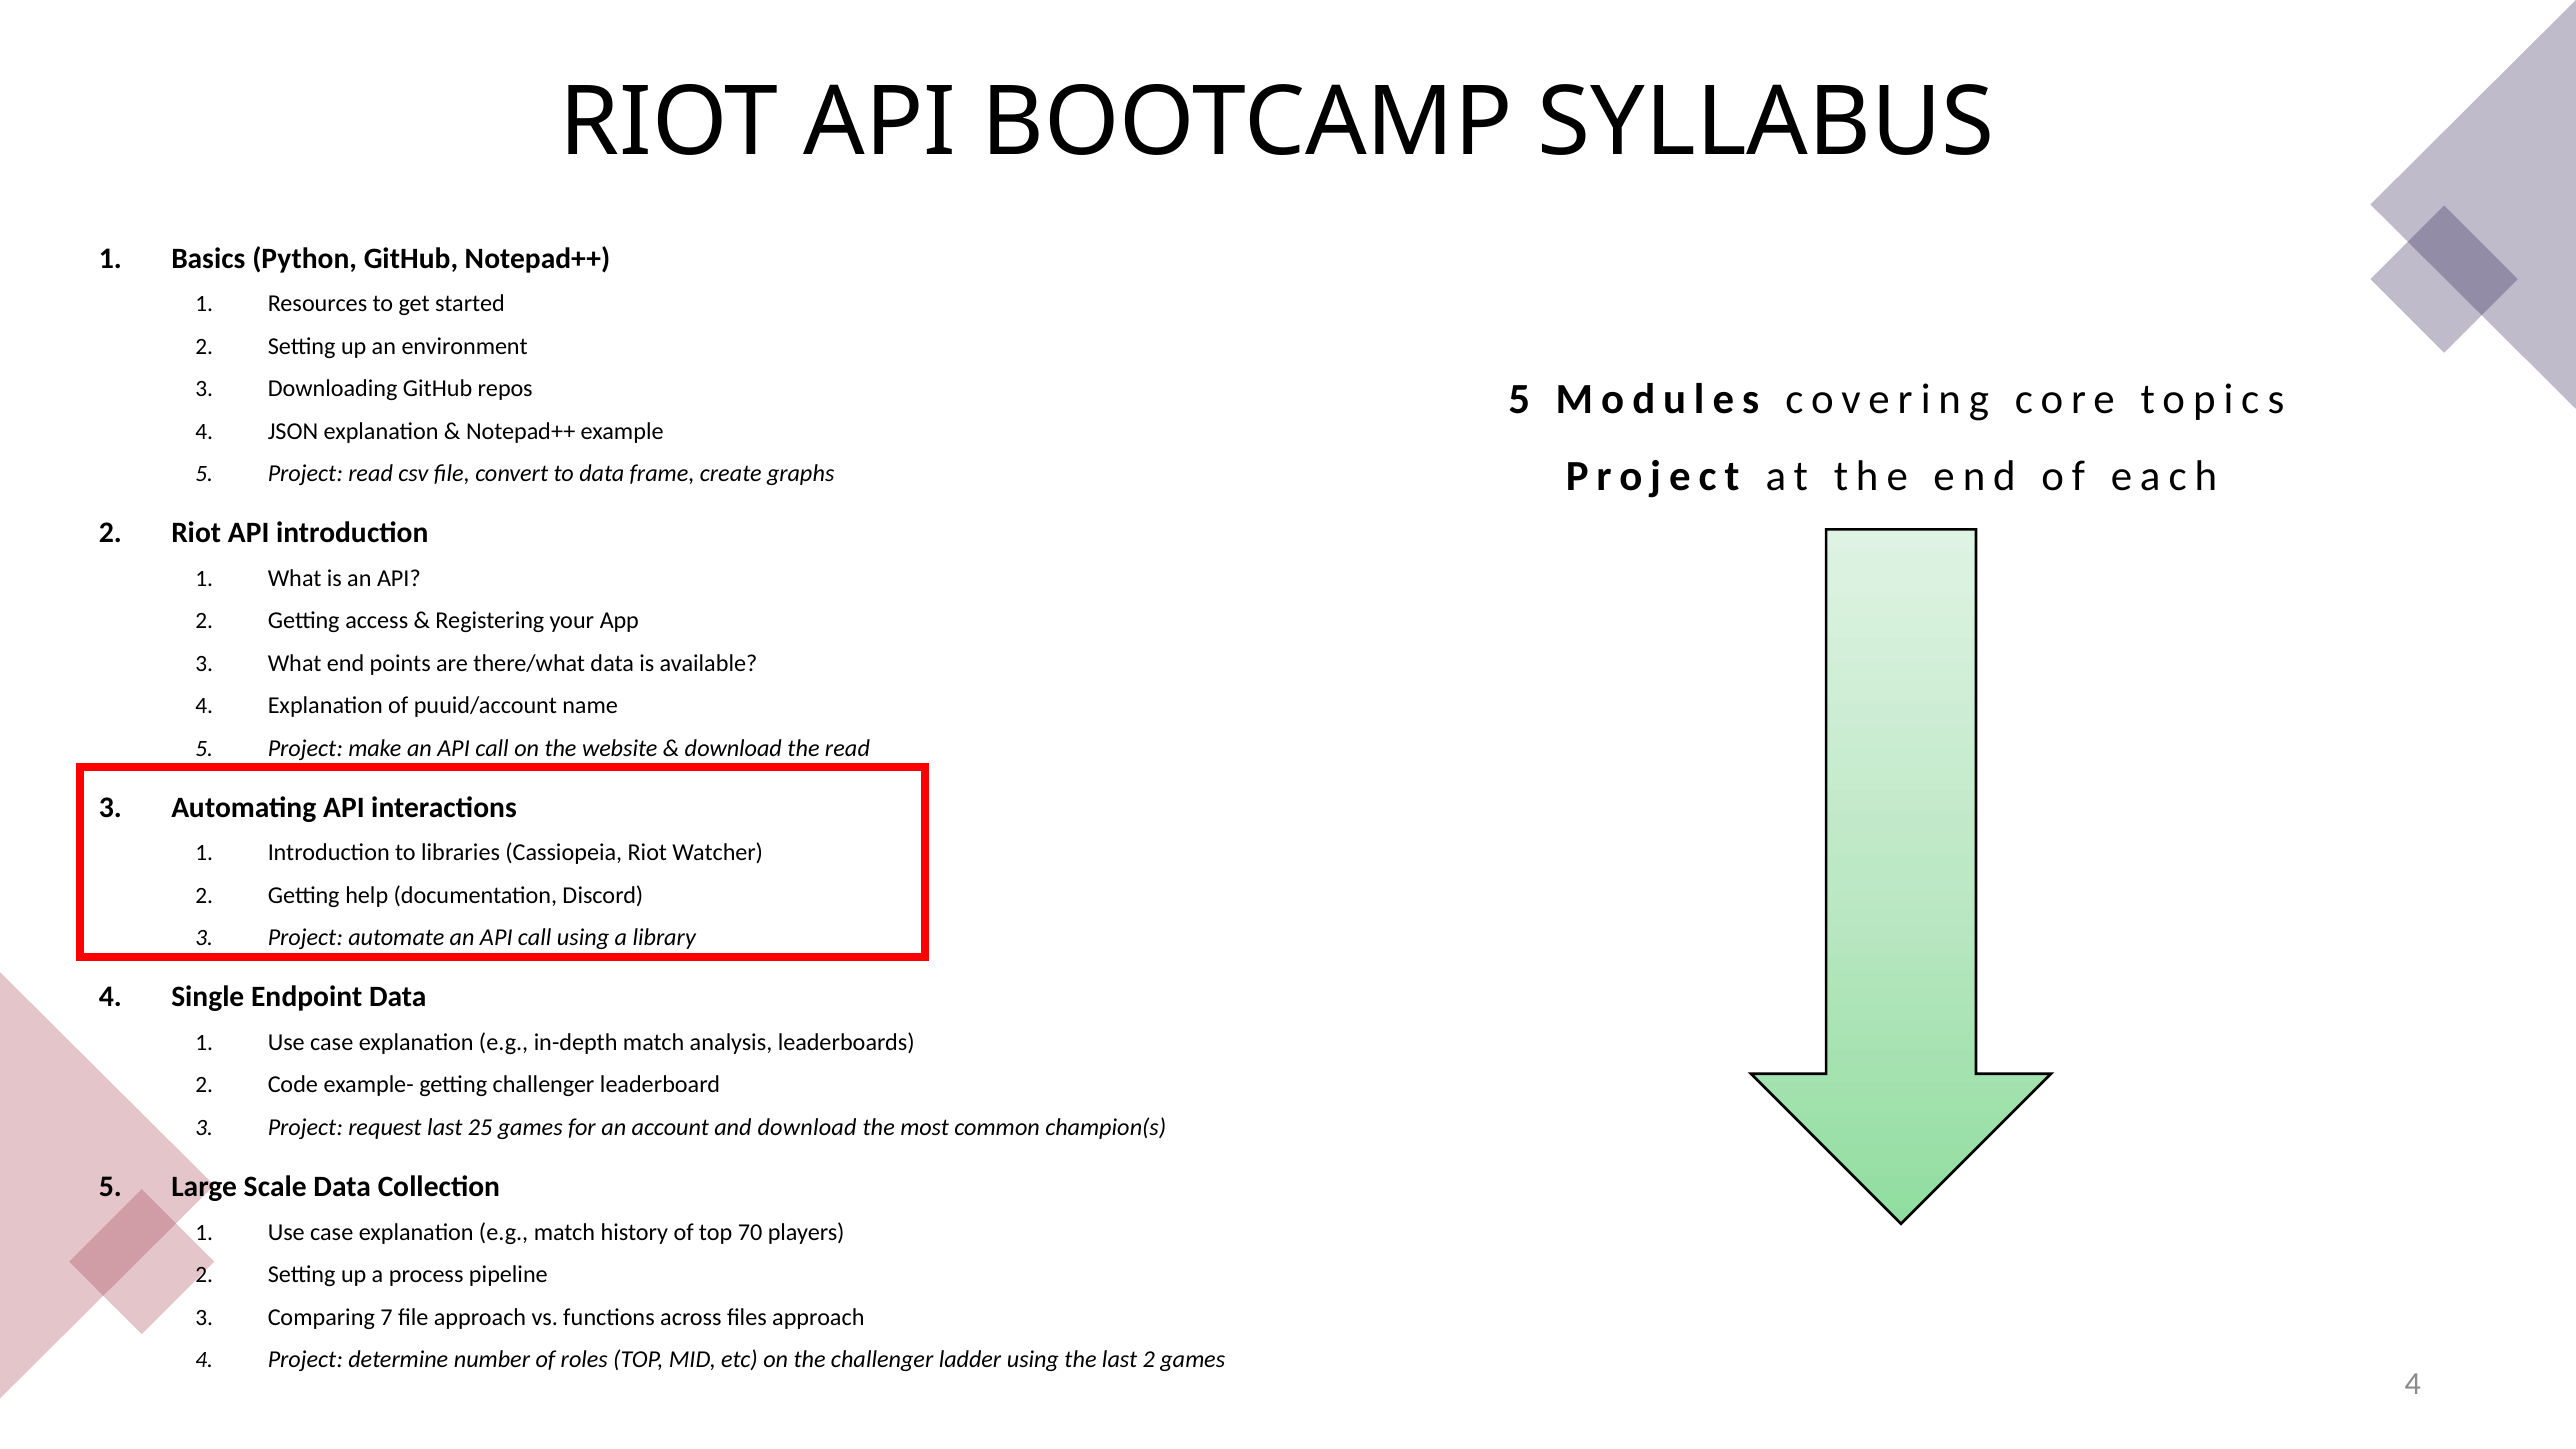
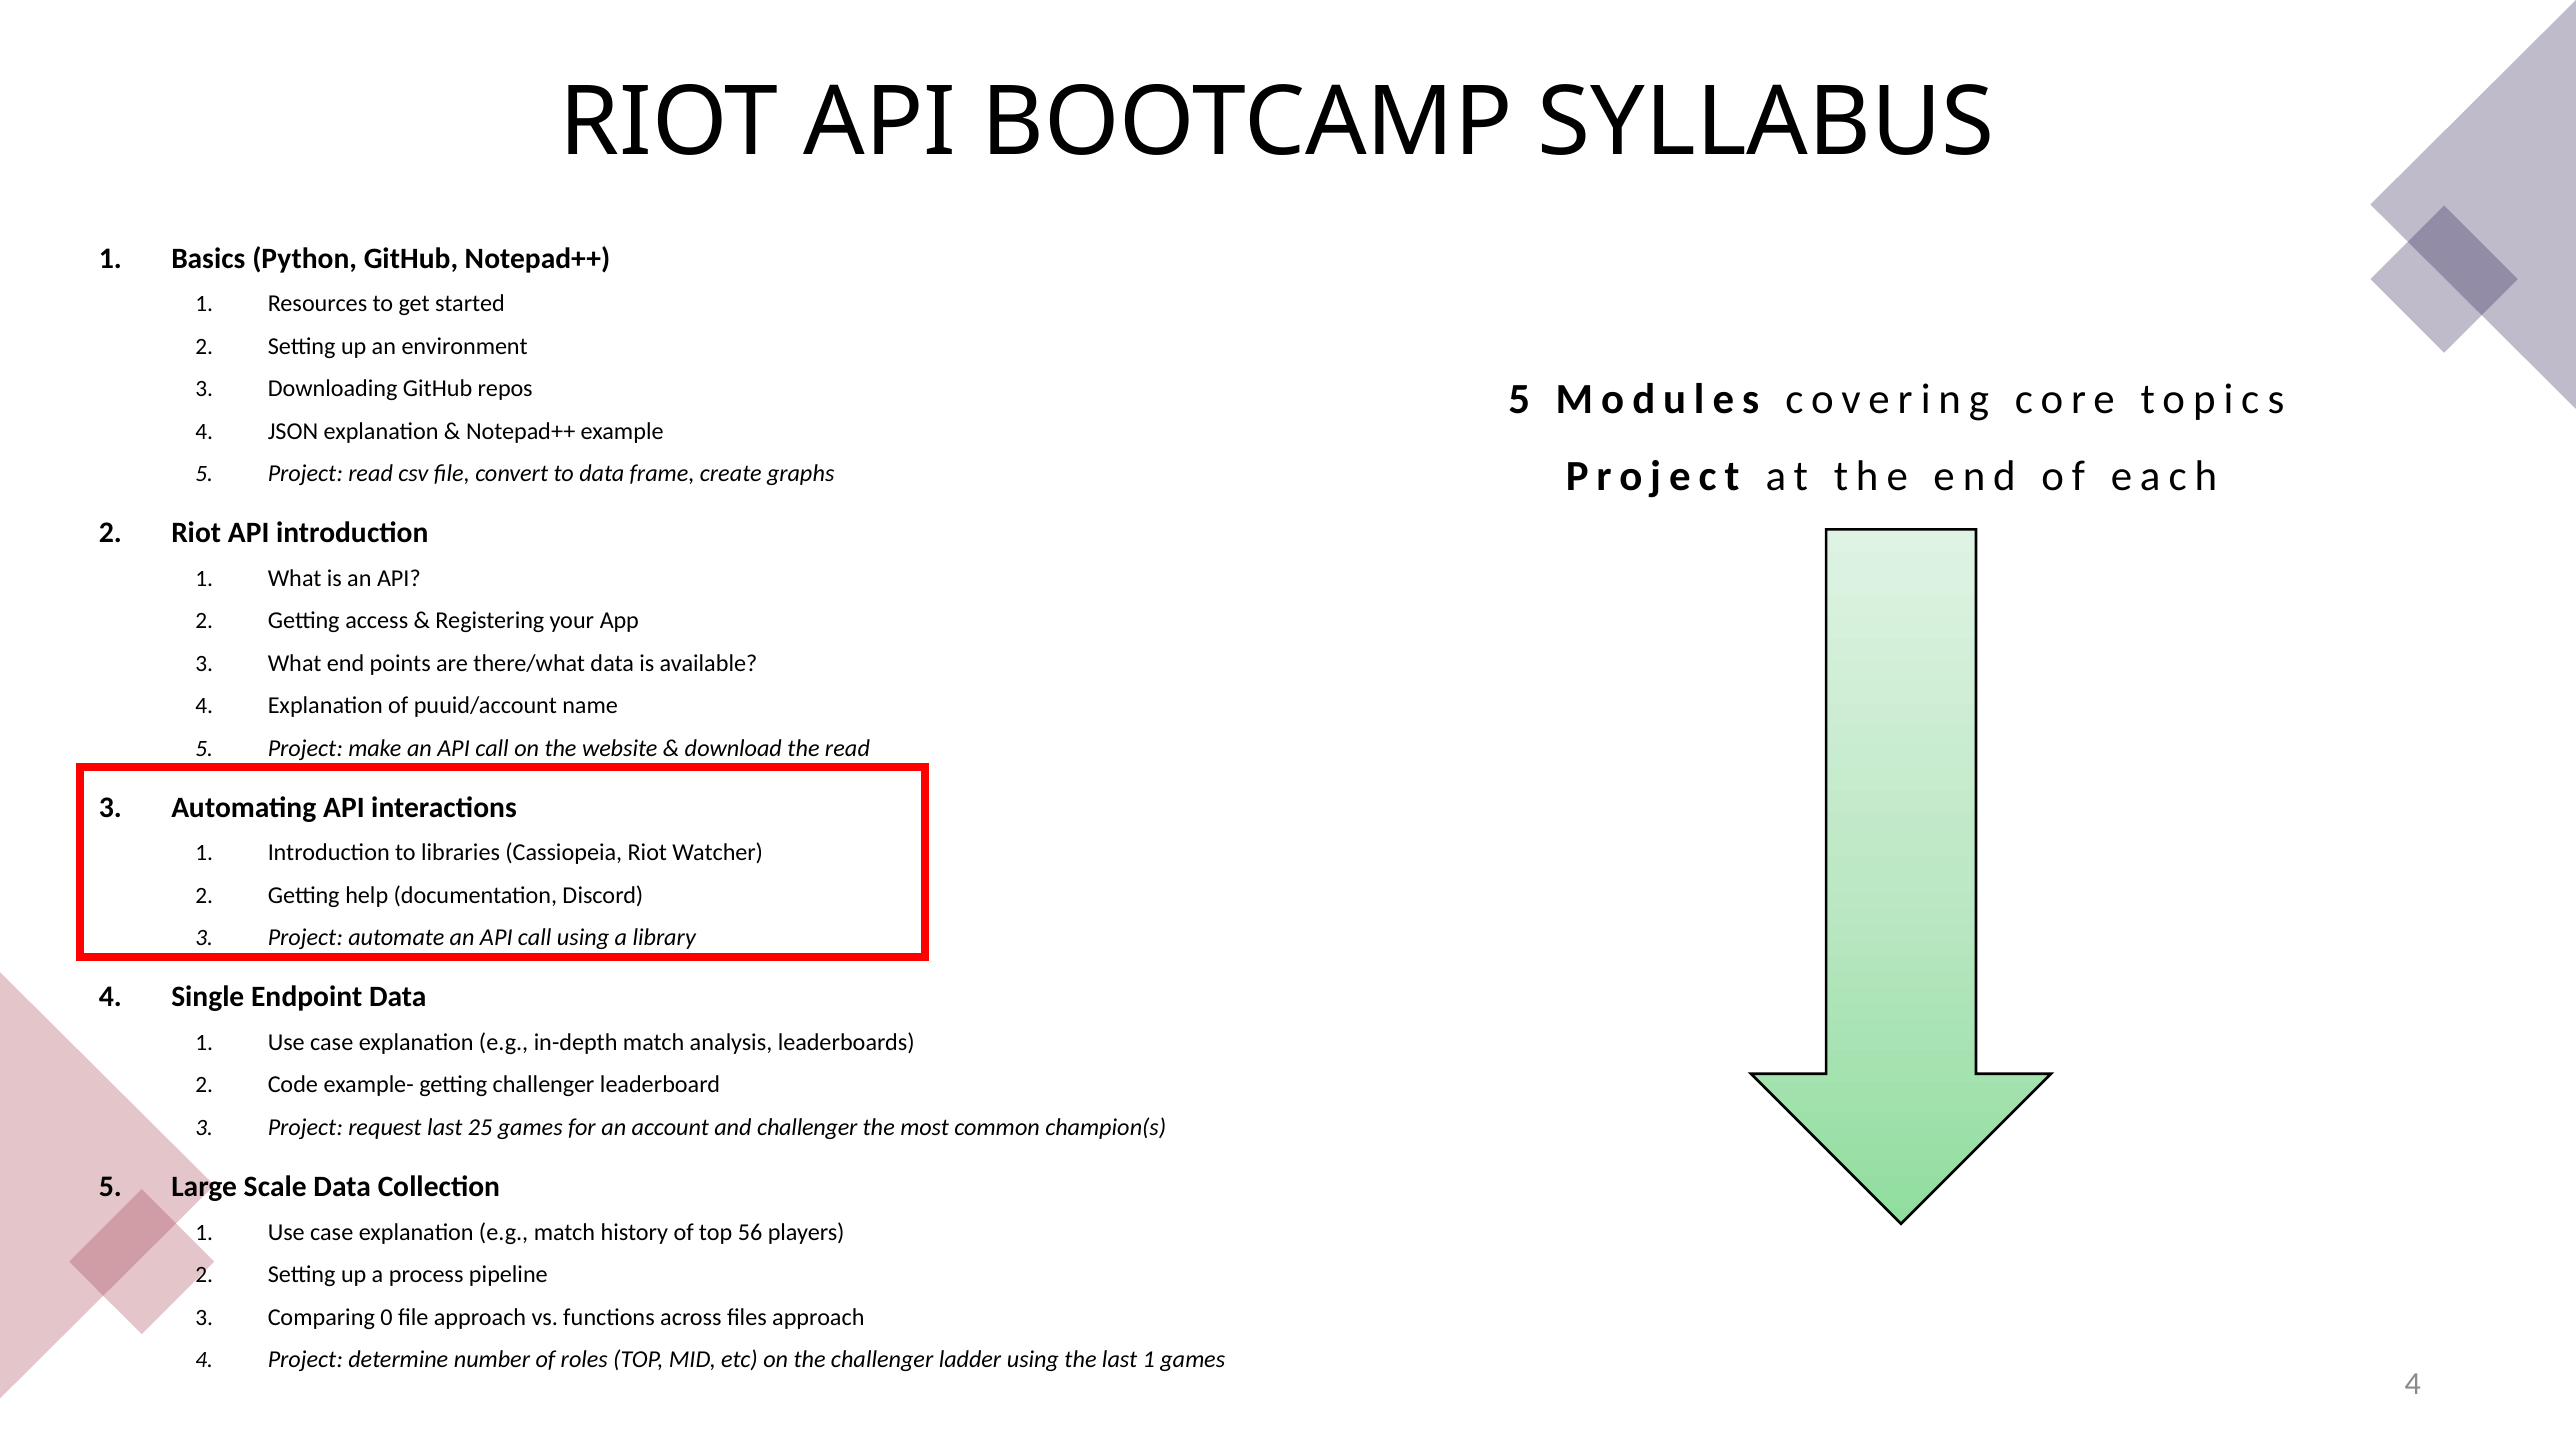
and download: download -> challenger
70: 70 -> 56
7: 7 -> 0
last 2: 2 -> 1
